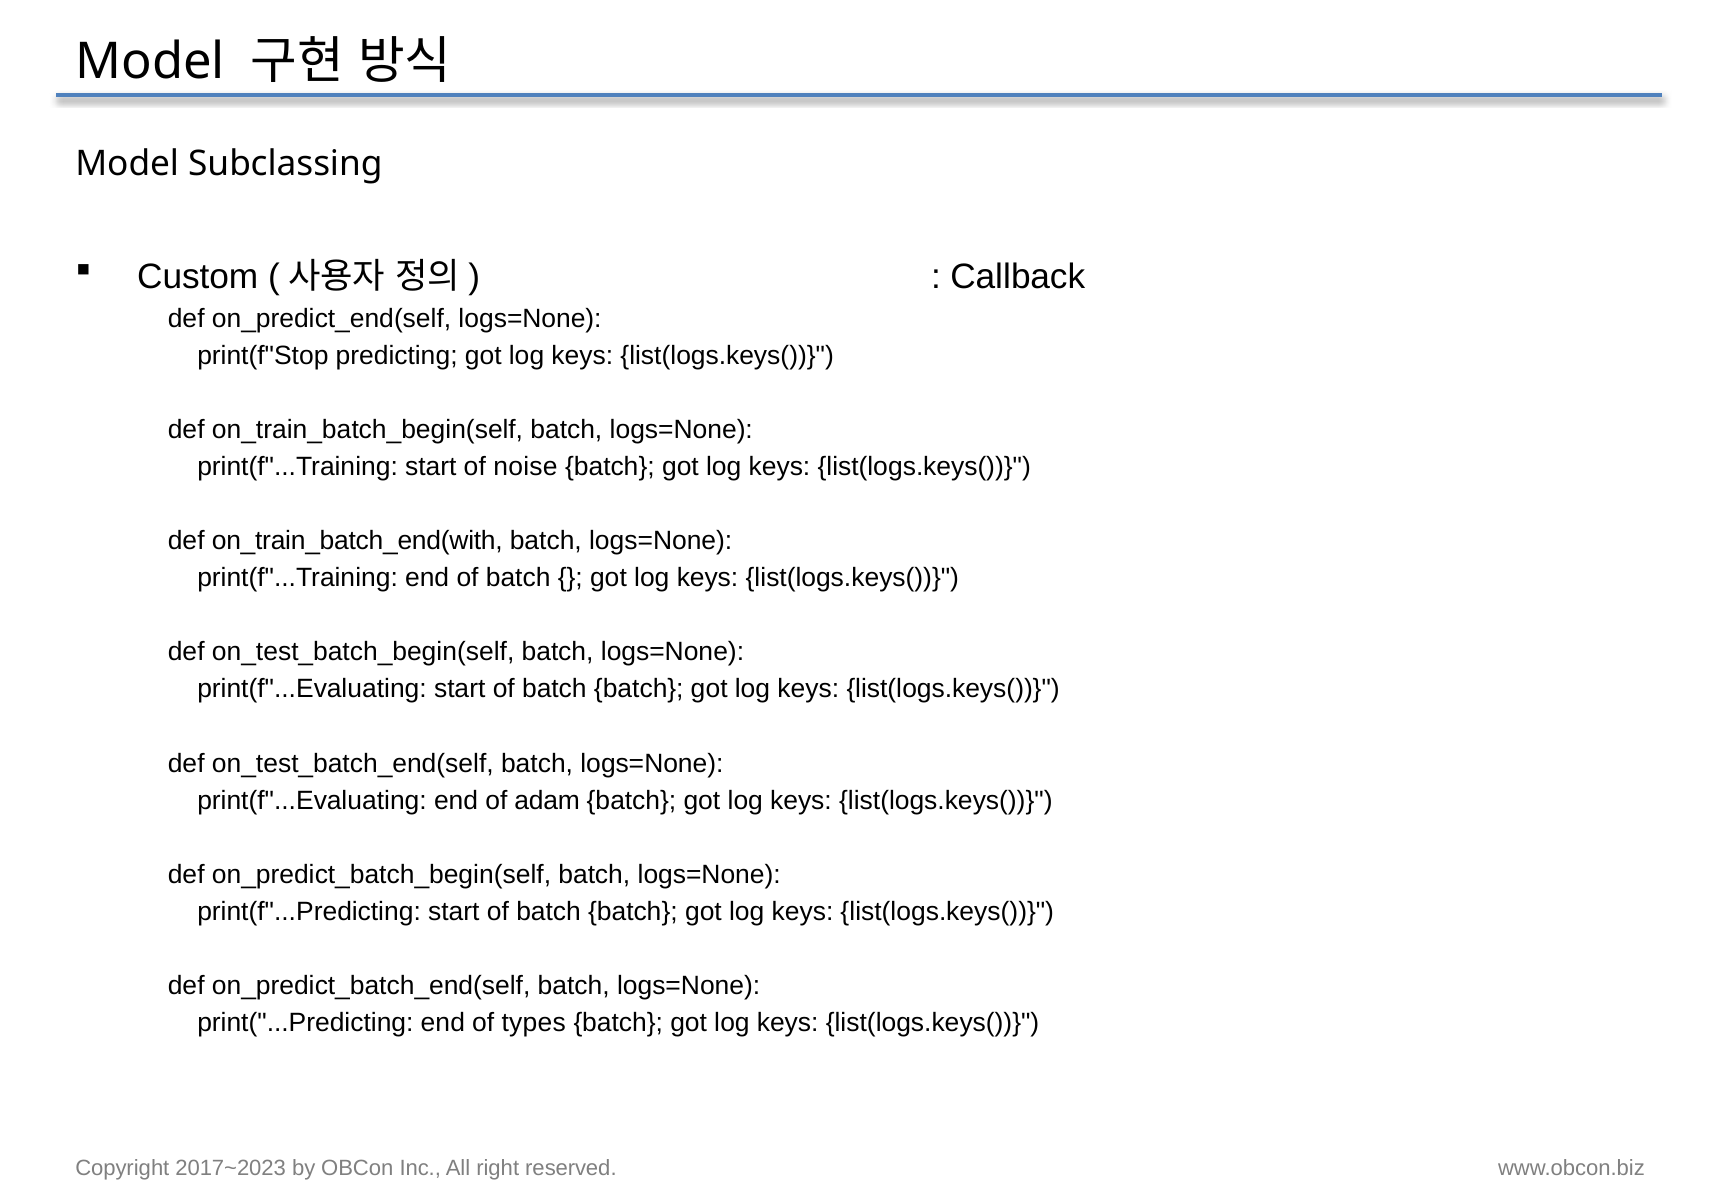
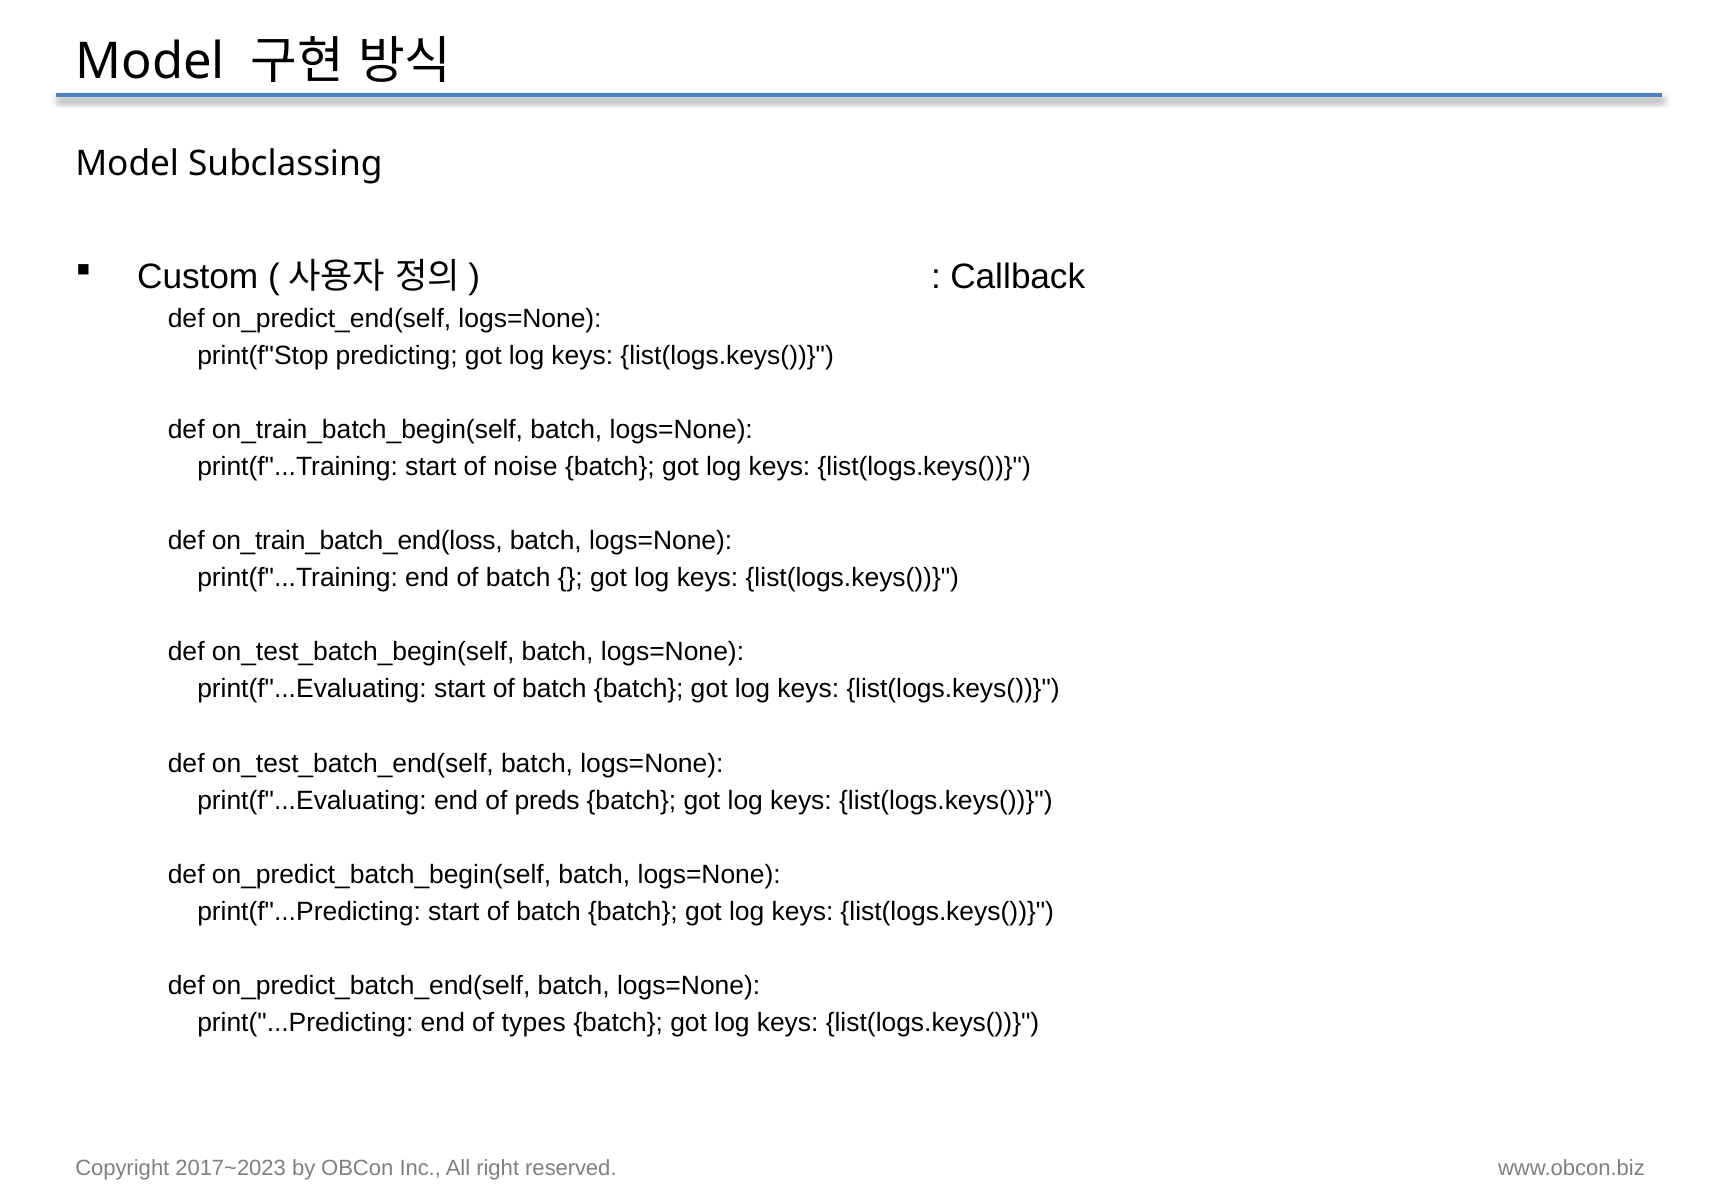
on_train_batch_end(with: on_train_batch_end(with -> on_train_batch_end(loss
adam: adam -> preds
